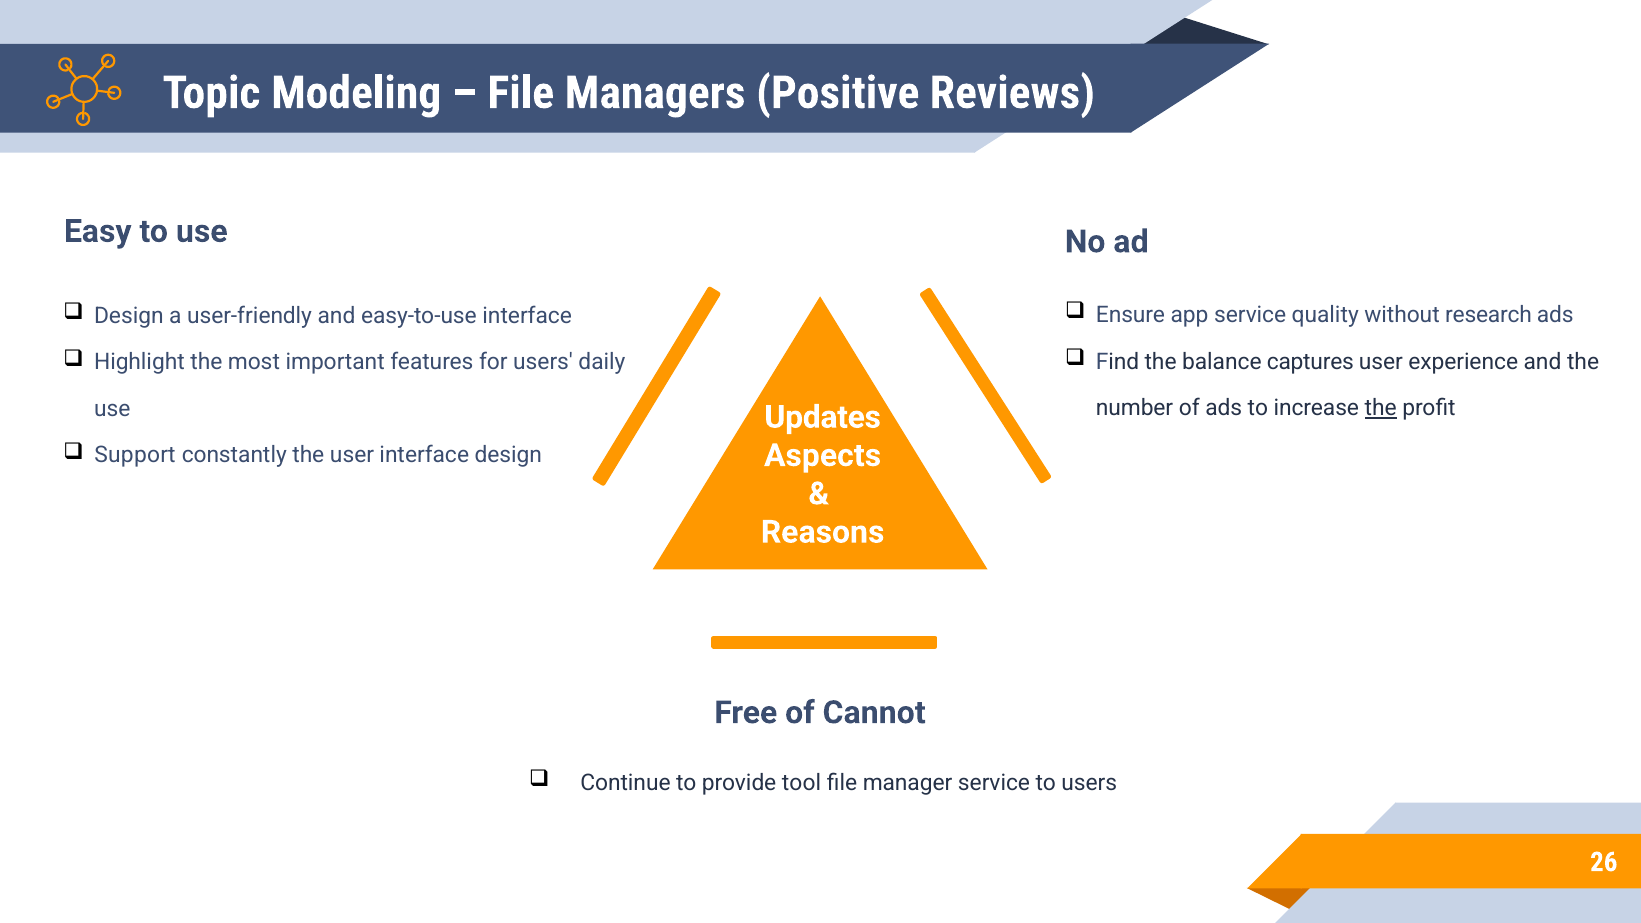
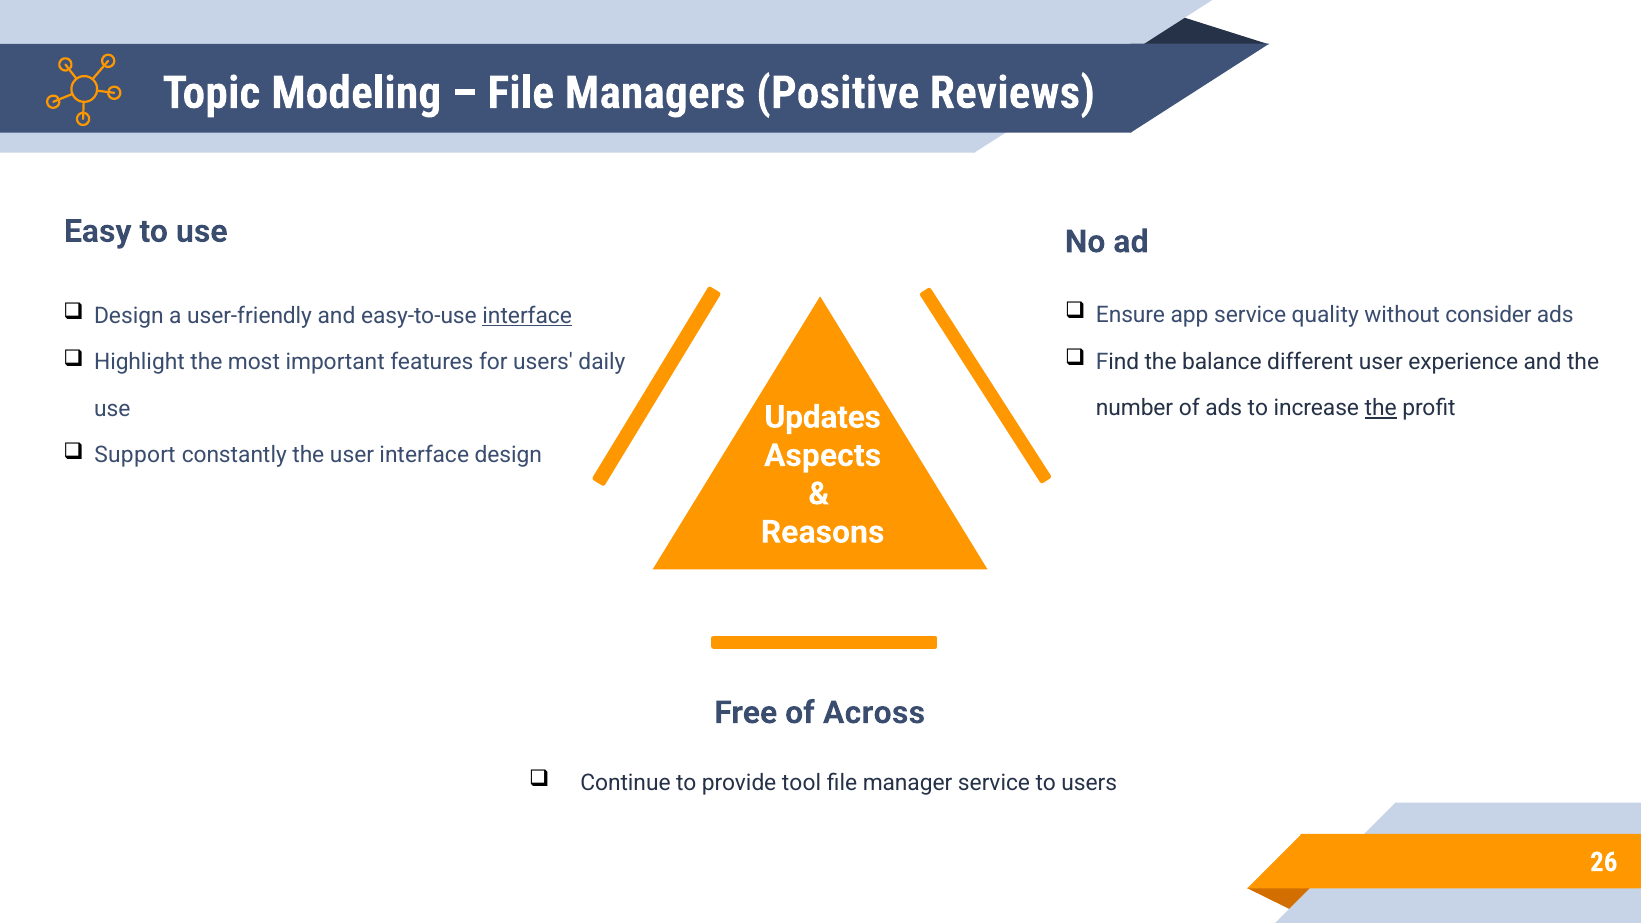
research: research -> consider
interface at (527, 316) underline: none -> present
captures: captures -> different
Cannot: Cannot -> Across
